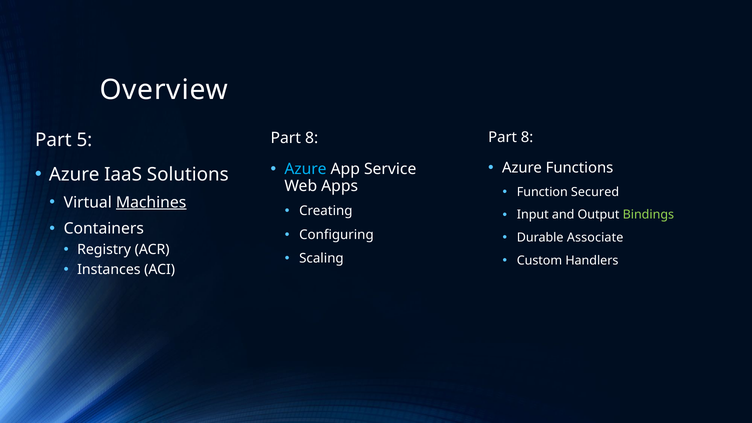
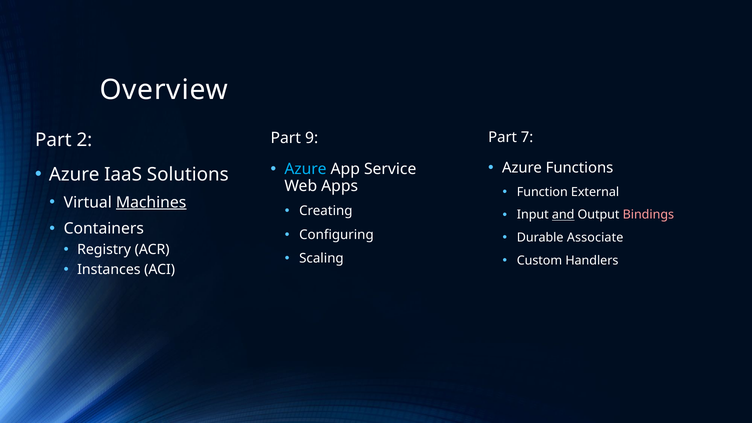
8 at (527, 138): 8 -> 7
8 at (312, 138): 8 -> 9
5: 5 -> 2
Secured: Secured -> External
and underline: none -> present
Bindings colour: light green -> pink
